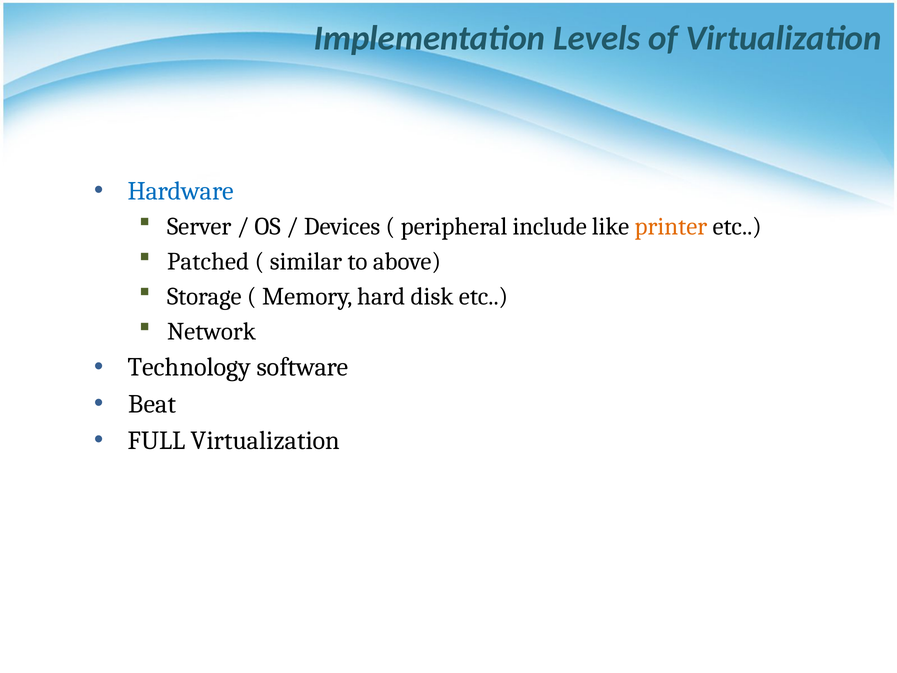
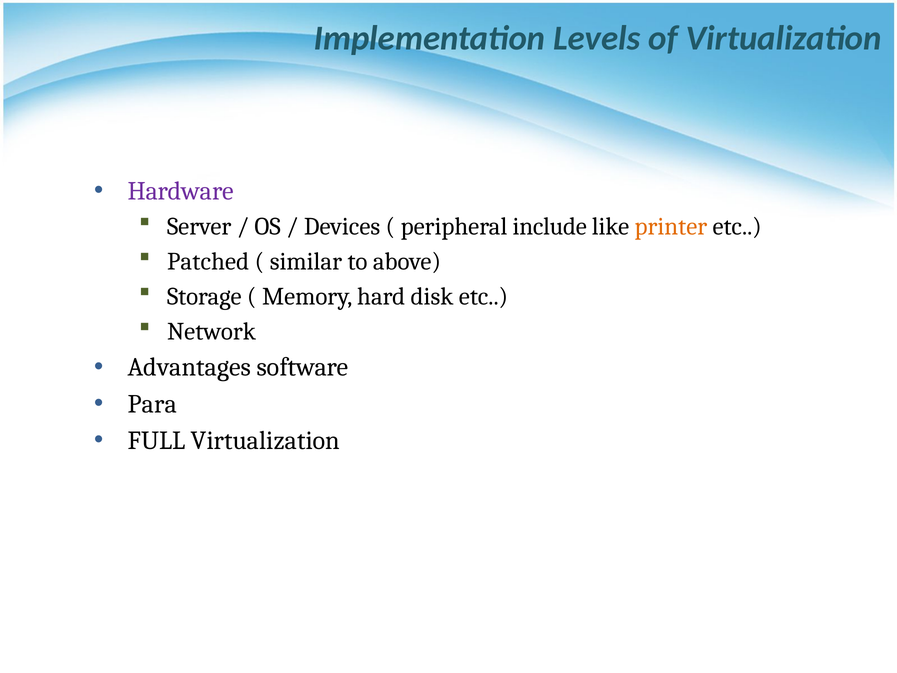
Hardware colour: blue -> purple
Technology: Technology -> Advantages
Beat: Beat -> Para
